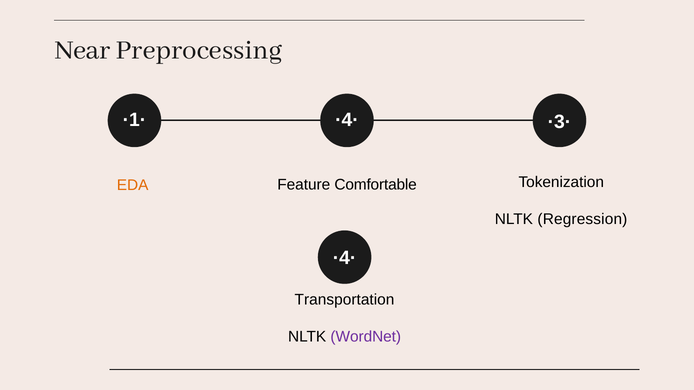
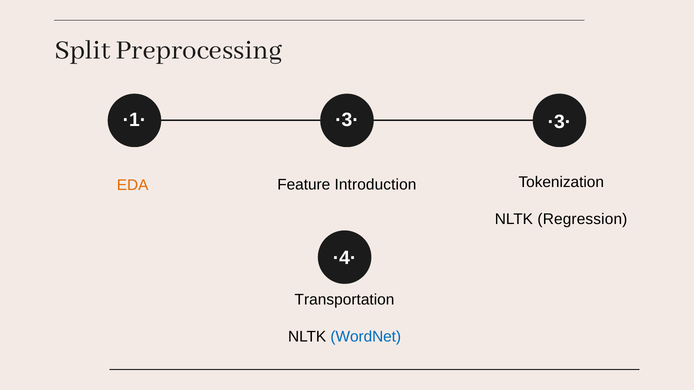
Near: Near -> Split
·1· ·4·: ·4· -> ·3·
Comfortable: Comfortable -> Introduction
WordNet colour: purple -> blue
